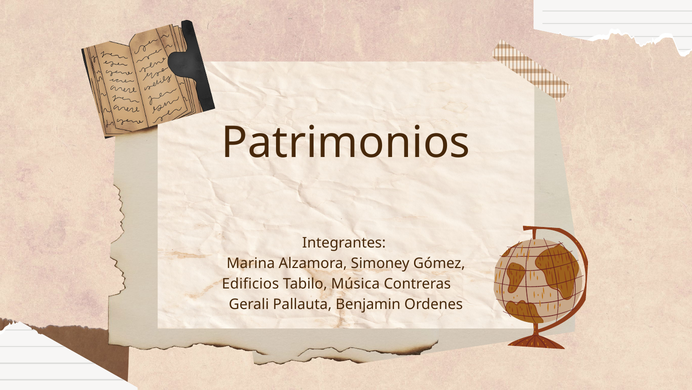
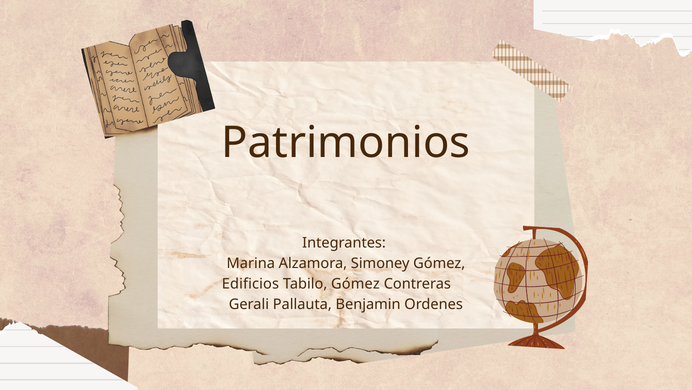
Tabilo Música: Música -> Gómez
